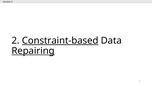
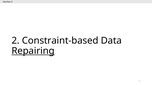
Constraint-based underline: present -> none
